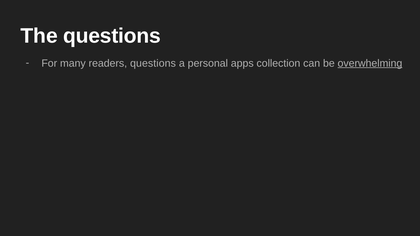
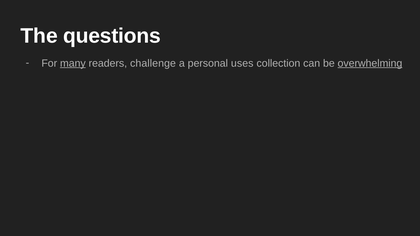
many underline: none -> present
readers questions: questions -> challenge
apps: apps -> uses
